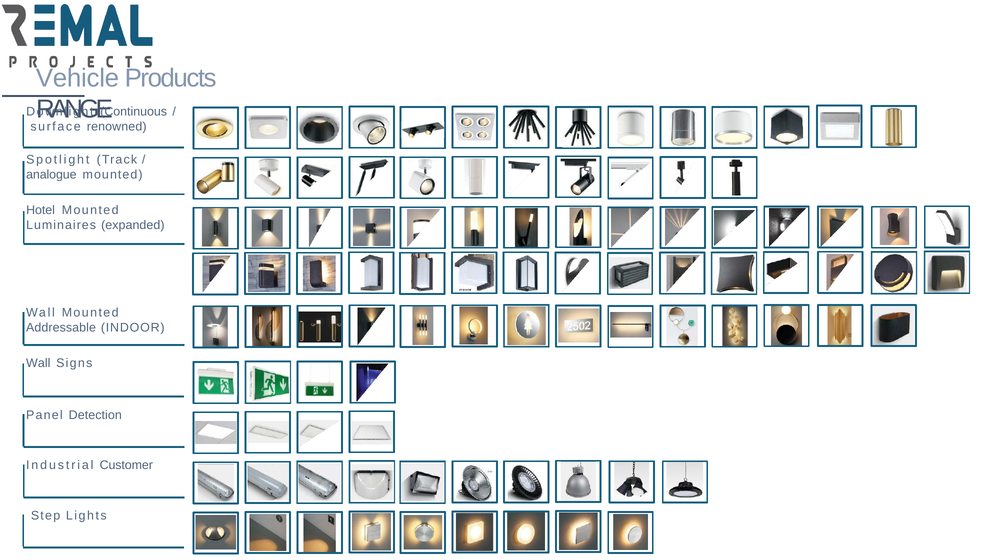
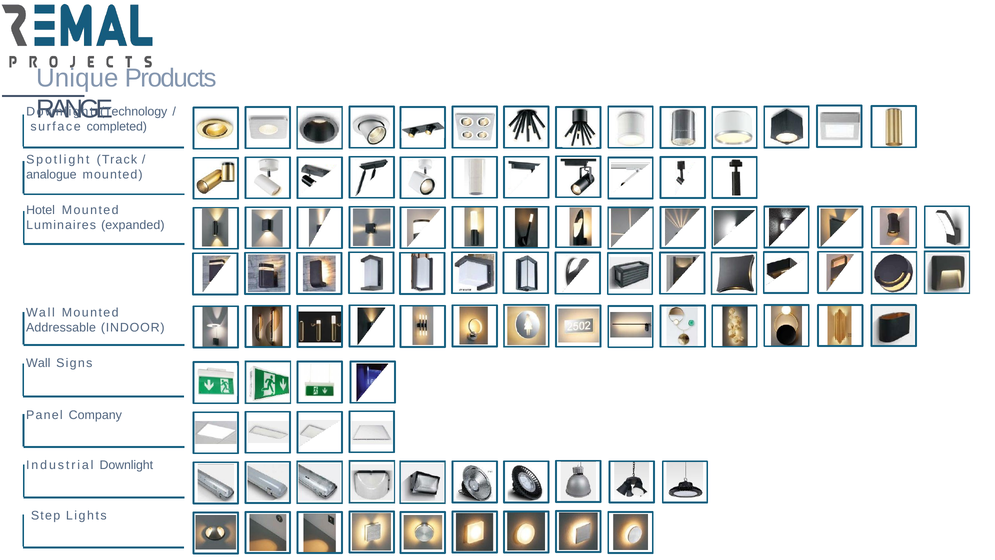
Vehicle: Vehicle -> Unique
Continuous: Continuous -> Technology
renowned: renowned -> completed
Detection: Detection -> Company
Industrial Customer: Customer -> Downlight
